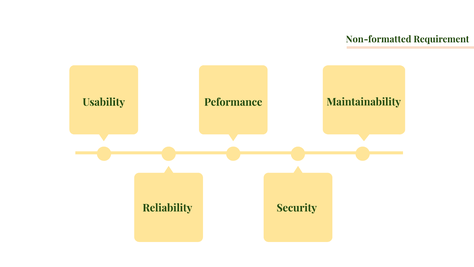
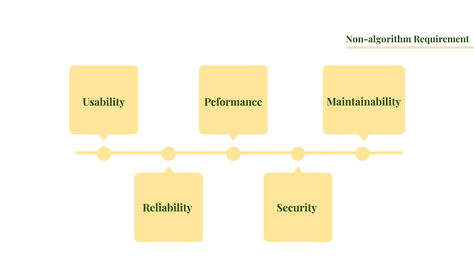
Non-formatted: Non-formatted -> Non-algorithm
